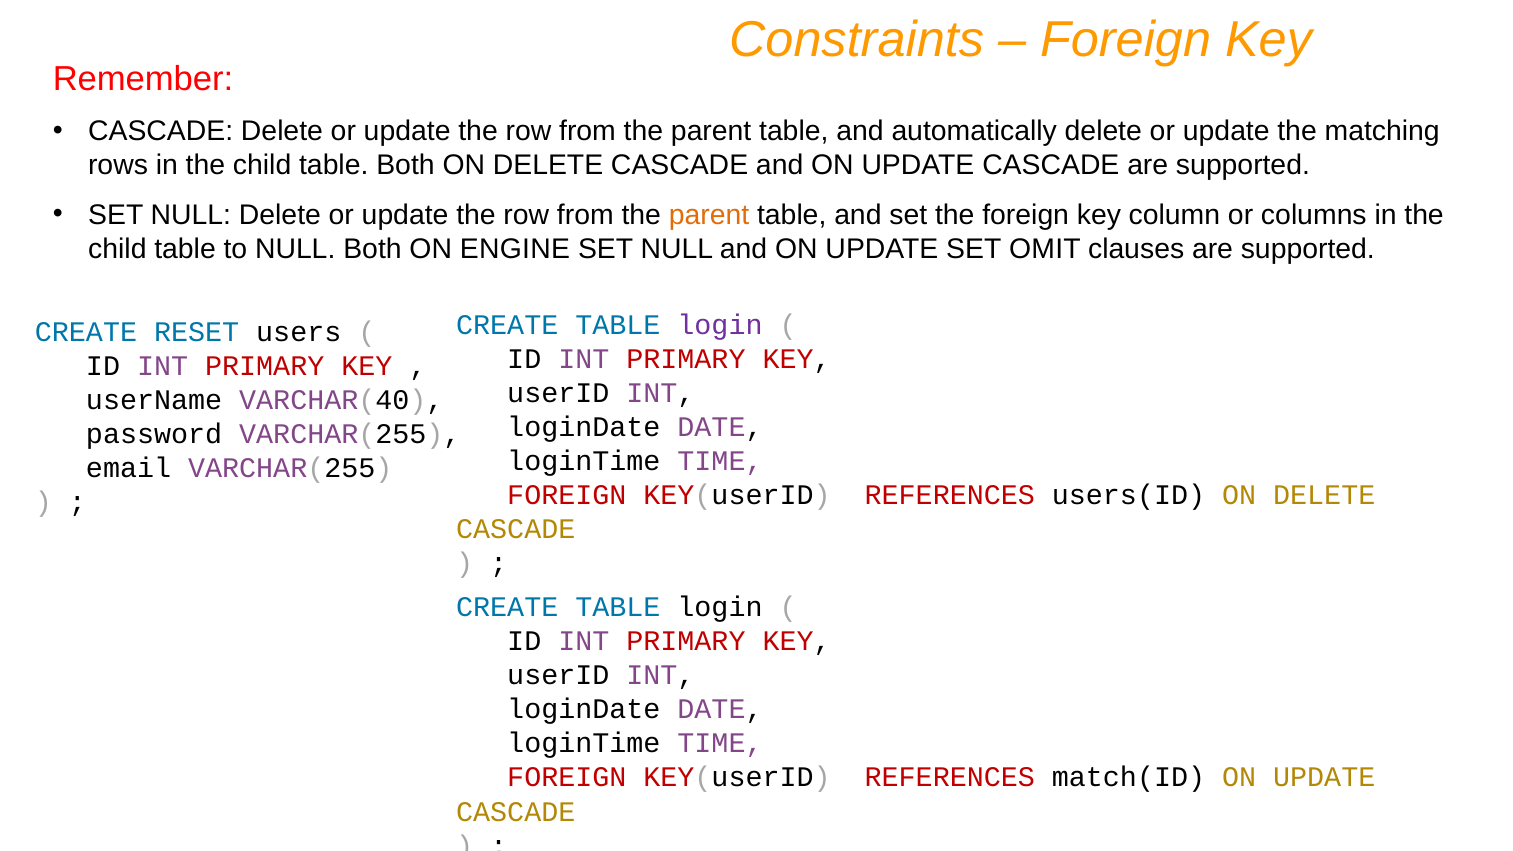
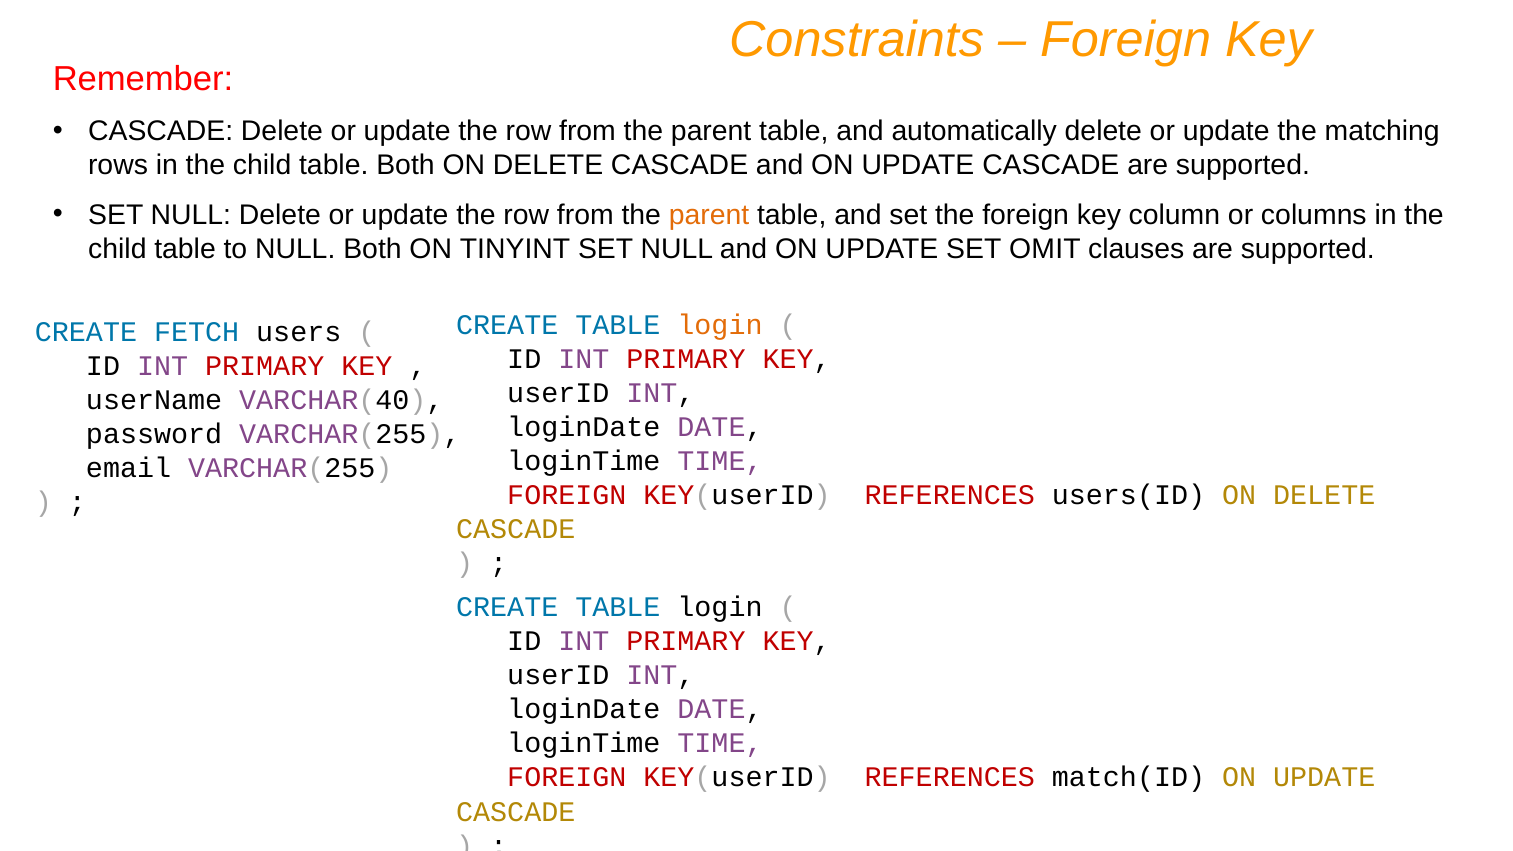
ENGINE: ENGINE -> TINYINT
login at (720, 325) colour: purple -> orange
RESET: RESET -> FETCH
